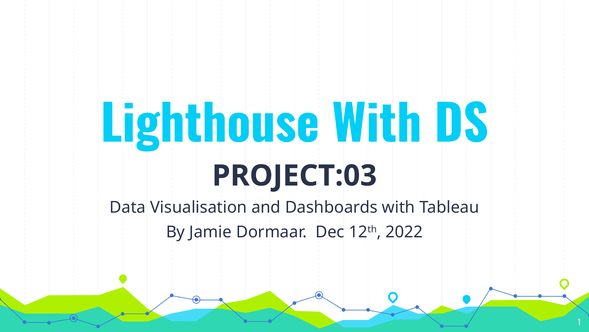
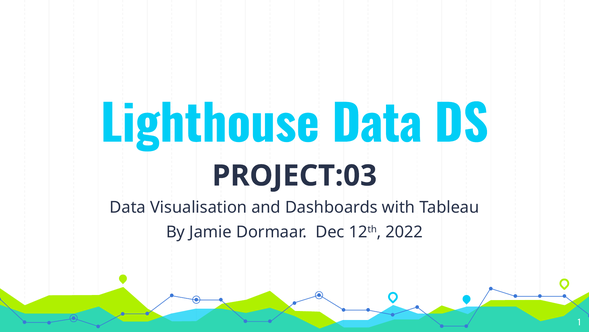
Lighthouse With: With -> Data
